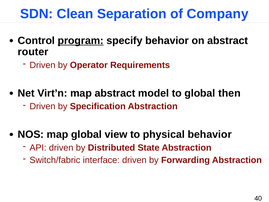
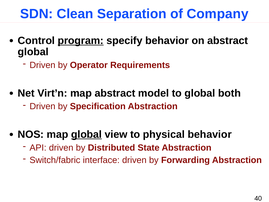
router at (33, 52): router -> global
then: then -> both
global at (87, 134) underline: none -> present
